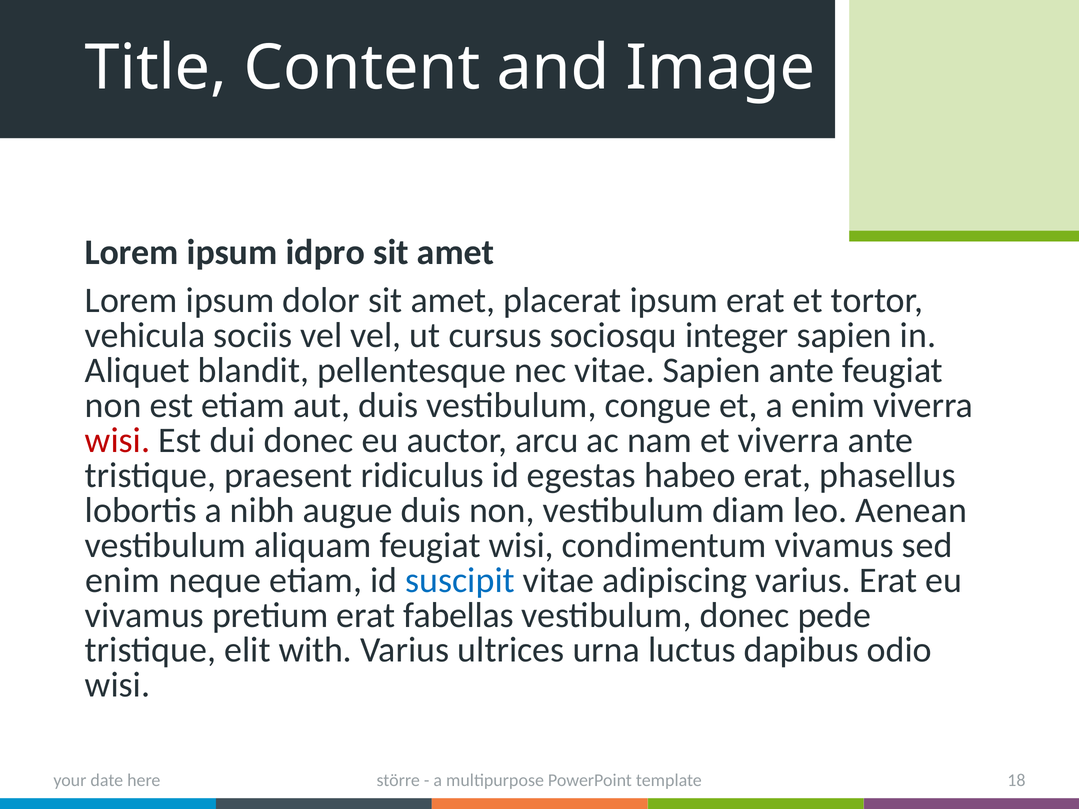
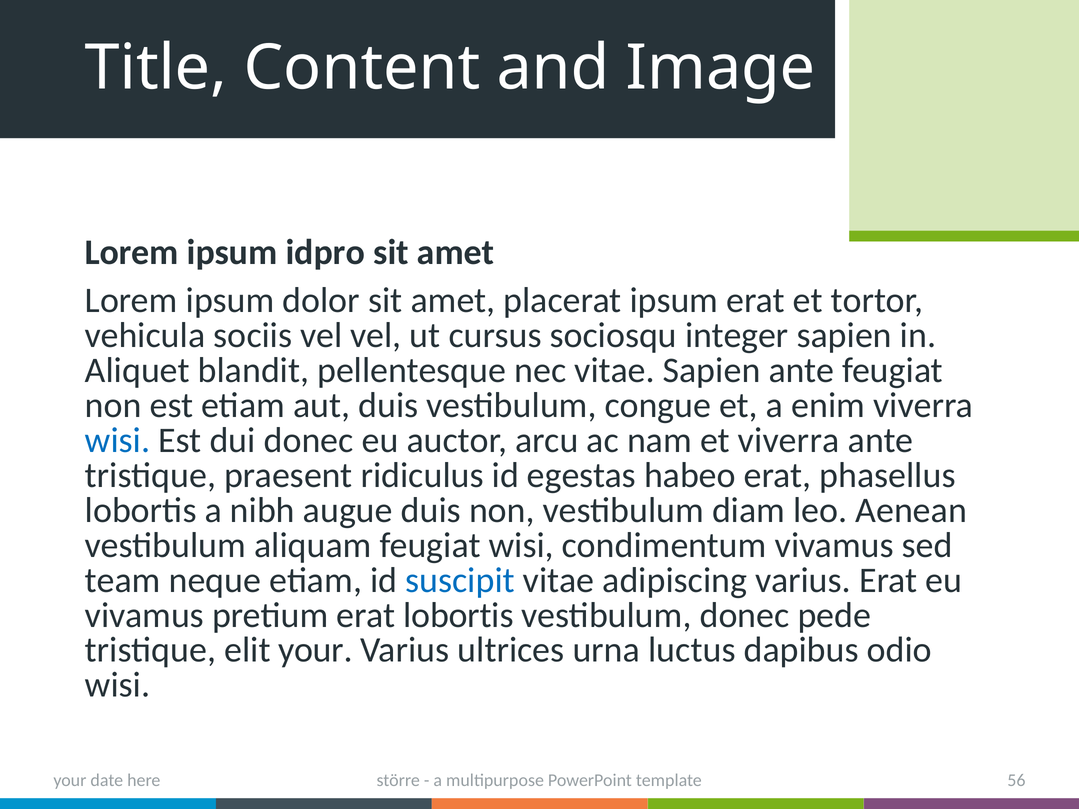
wisi at (118, 441) colour: red -> blue
enim at (123, 580): enim -> team
erat fabellas: fabellas -> lobortis
elit with: with -> your
18: 18 -> 56
